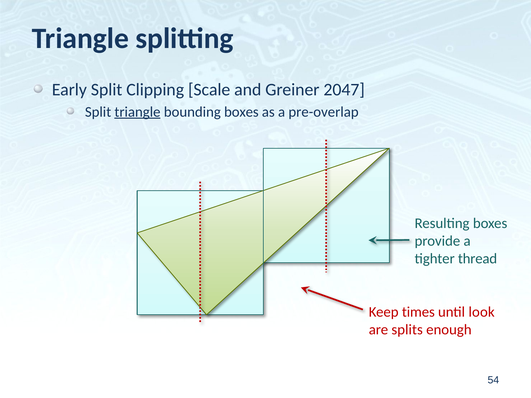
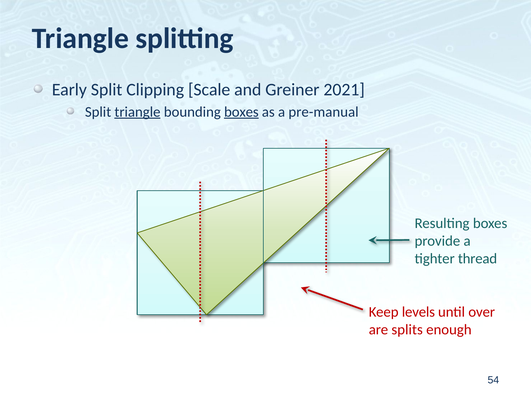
2047: 2047 -> 2021
boxes at (241, 112) underline: none -> present
pre-overlap: pre-overlap -> pre-manual
times: times -> levels
look: look -> over
